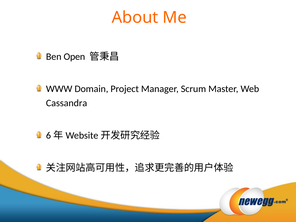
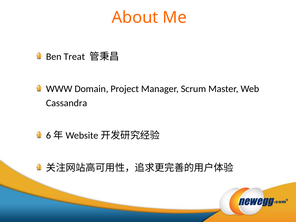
Open: Open -> Treat
